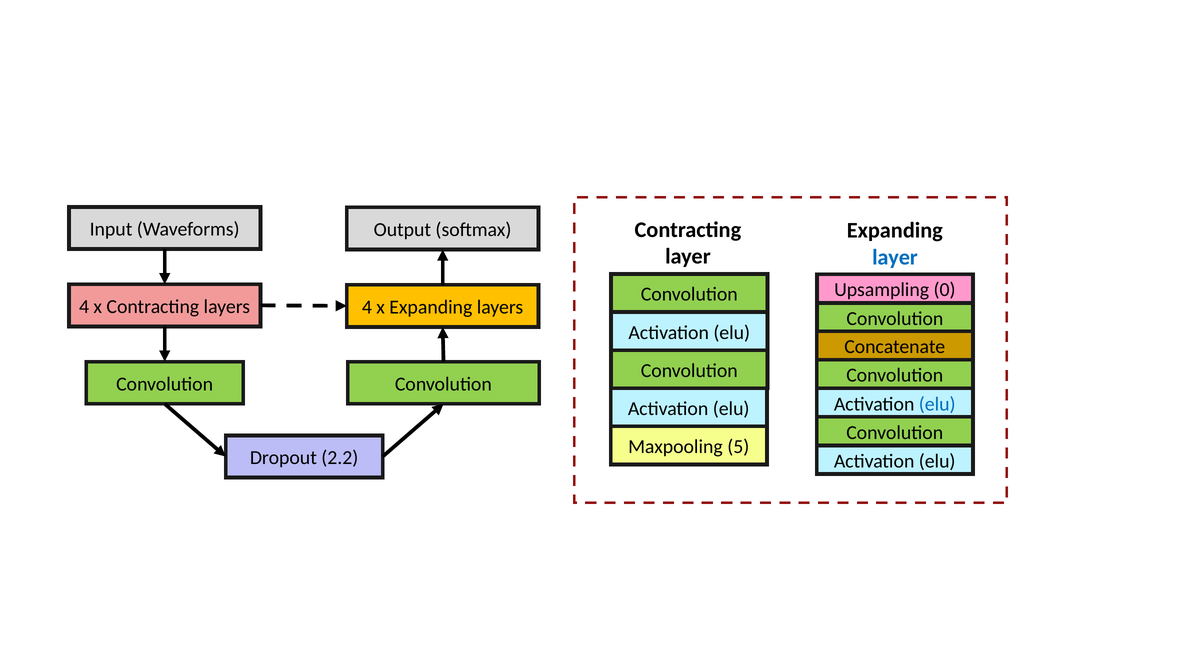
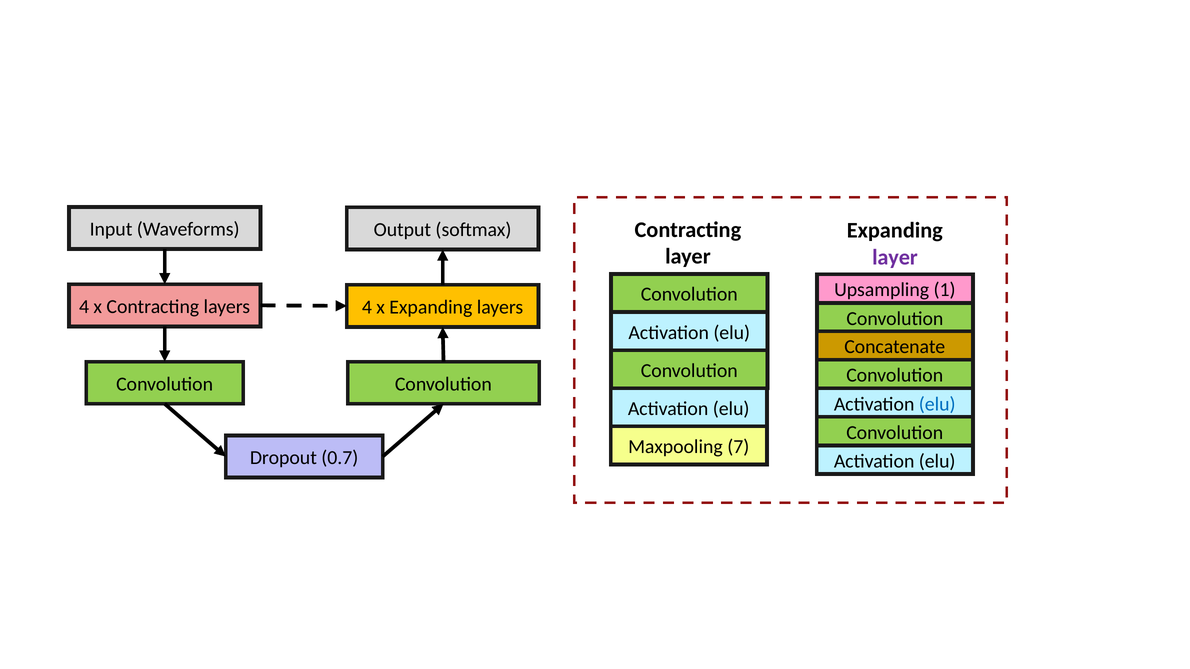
layer at (895, 258) colour: blue -> purple
0: 0 -> 1
5: 5 -> 7
2.2: 2.2 -> 0.7
